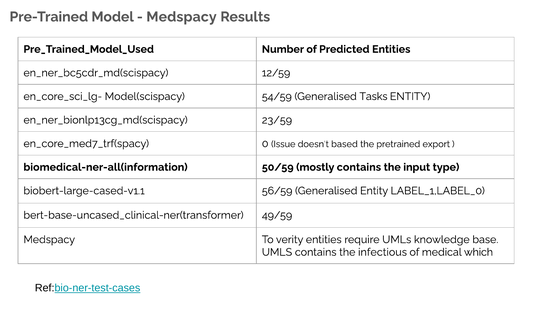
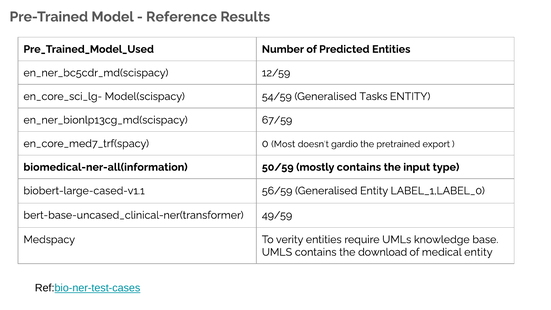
Medspacy at (181, 17): Medspacy -> Reference
23/59: 23/59 -> 67/59
Issue: Issue -> Most
based: based -> gardio
infectious: infectious -> download
medical which: which -> entity
